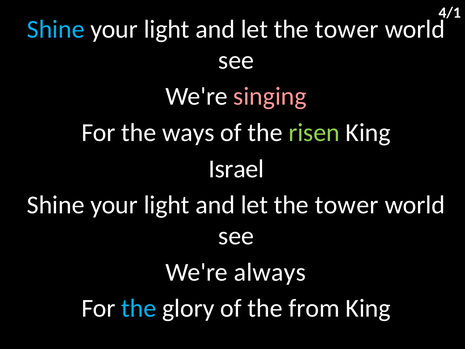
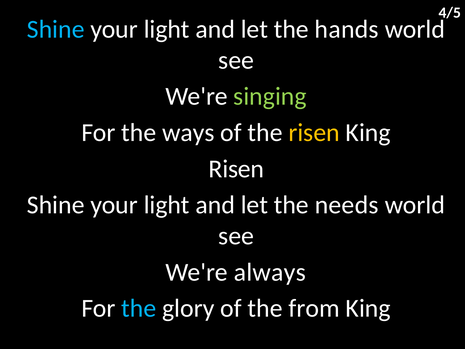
4/1: 4/1 -> 4/5
tower at (347, 29): tower -> hands
singing colour: pink -> light green
risen at (314, 133) colour: light green -> yellow
Israel at (236, 169): Israel -> Risen
tower at (347, 205): tower -> needs
